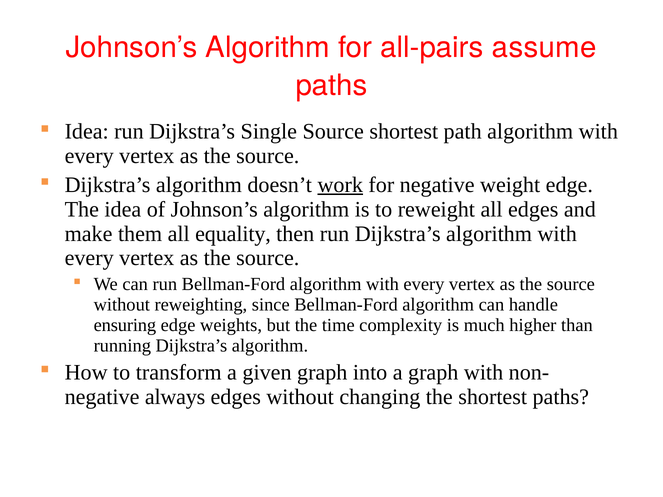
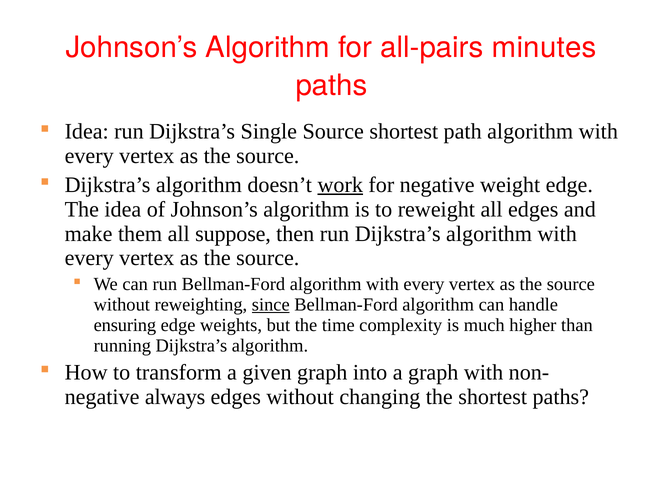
assume: assume -> minutes
equality: equality -> suppose
since underline: none -> present
